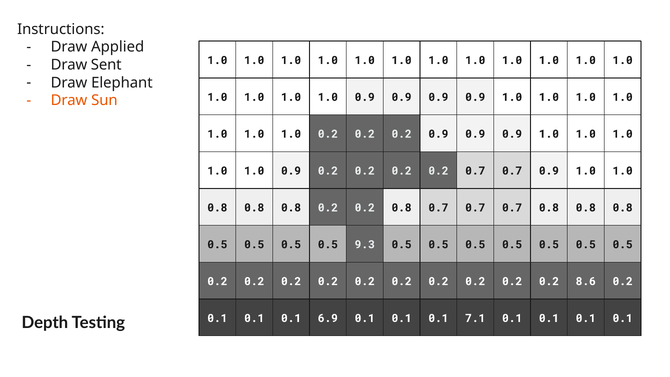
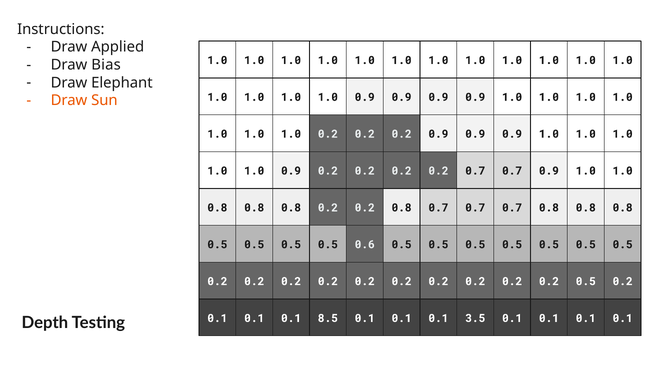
Sent: Sent -> Bias
9.3: 9.3 -> 0.6
8.6 at (586, 281): 8.6 -> 0.5
6.9: 6.9 -> 8.5
7.1: 7.1 -> 3.5
